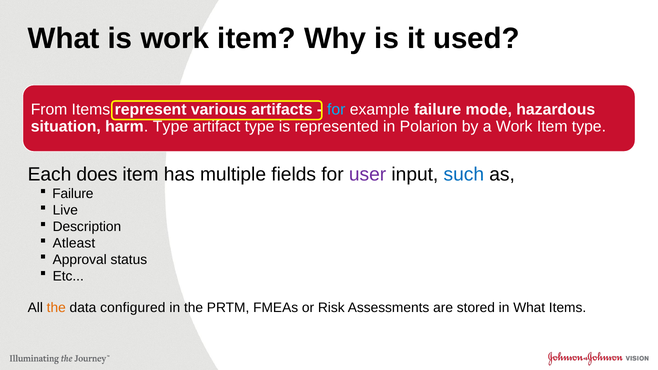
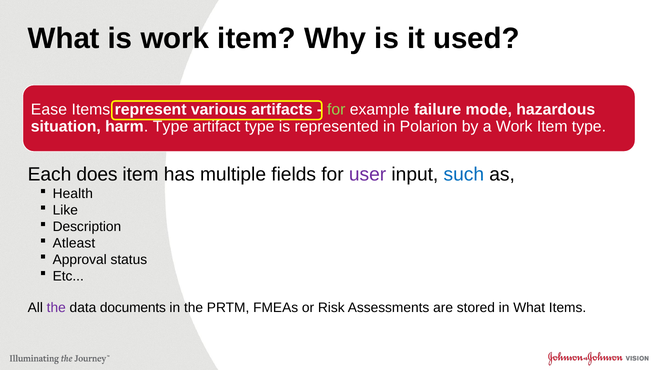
From: From -> Ease
for at (336, 110) colour: light blue -> light green
Failure at (73, 194): Failure -> Health
Live: Live -> Like
the at (56, 308) colour: orange -> purple
configured: configured -> documents
